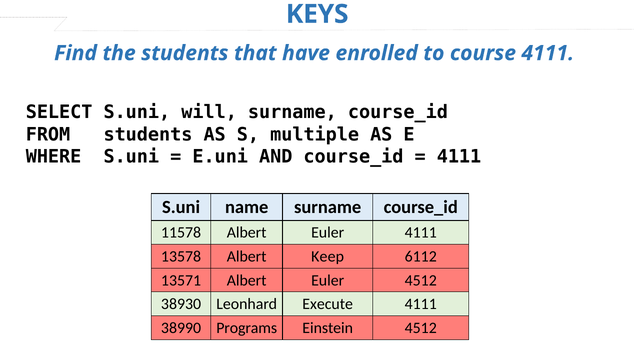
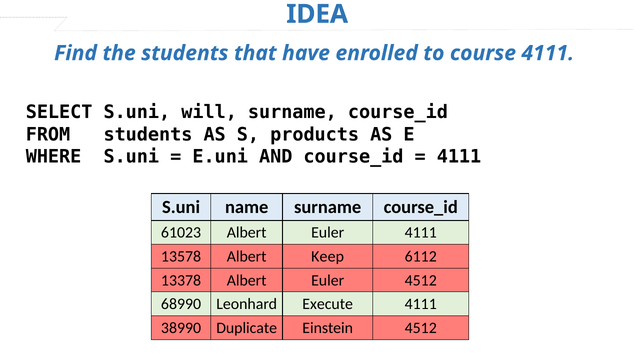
KEYS: KEYS -> IDEA
multiple: multiple -> products
11578: 11578 -> 61023
13571: 13571 -> 13378
38930: 38930 -> 68990
Programs: Programs -> Duplicate
